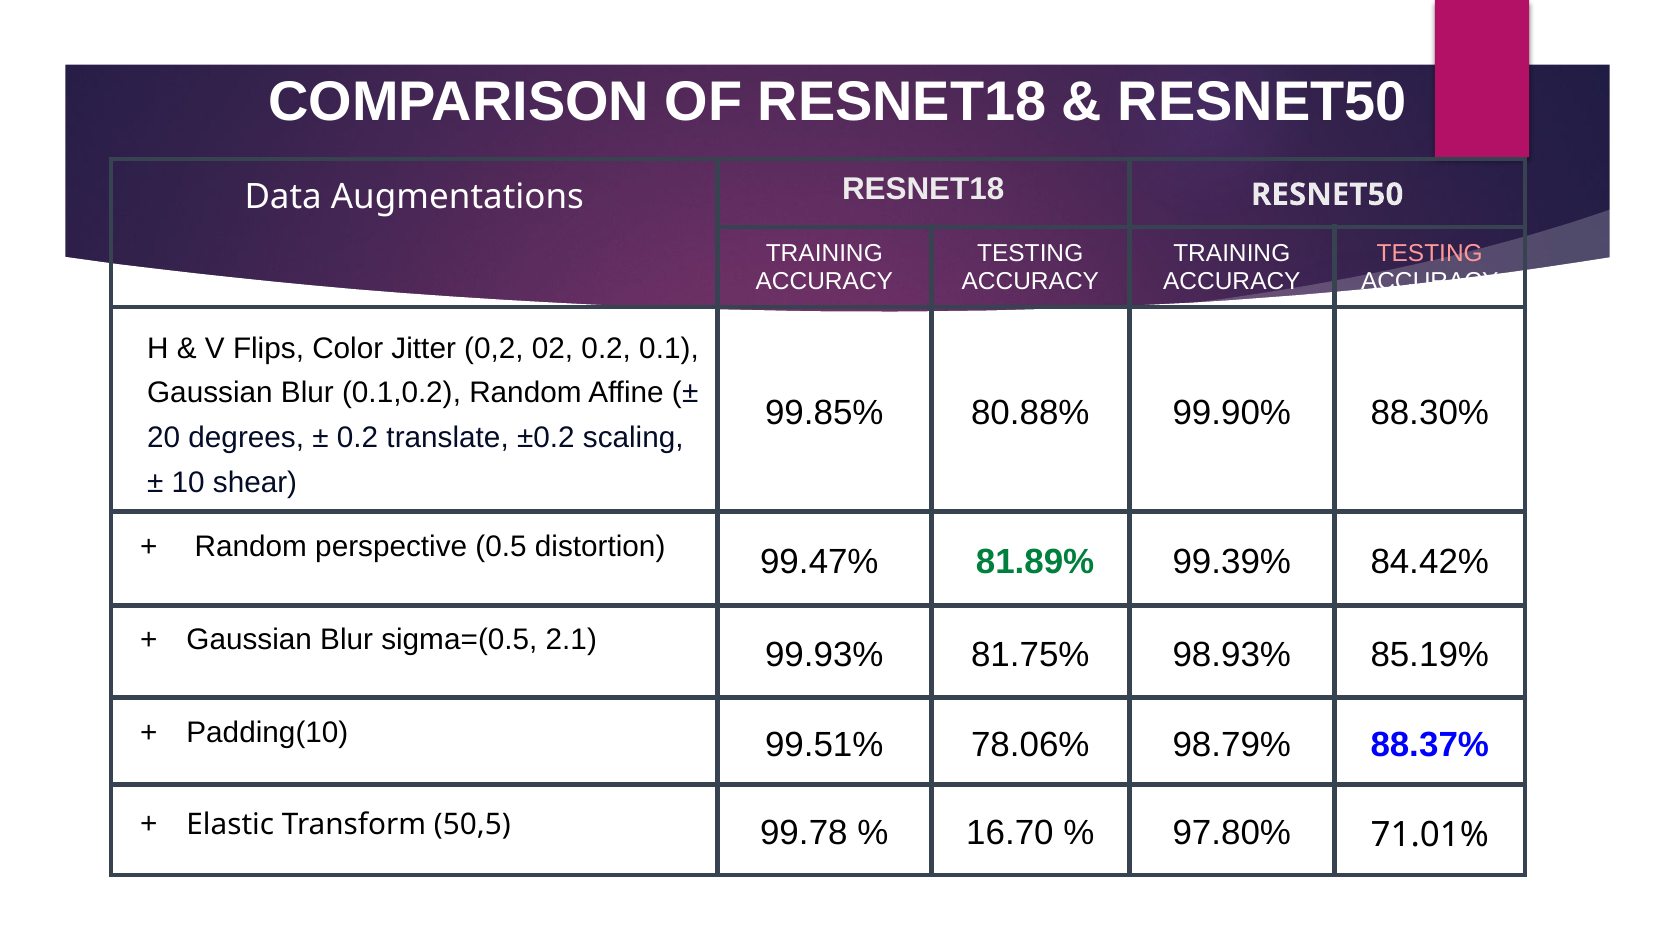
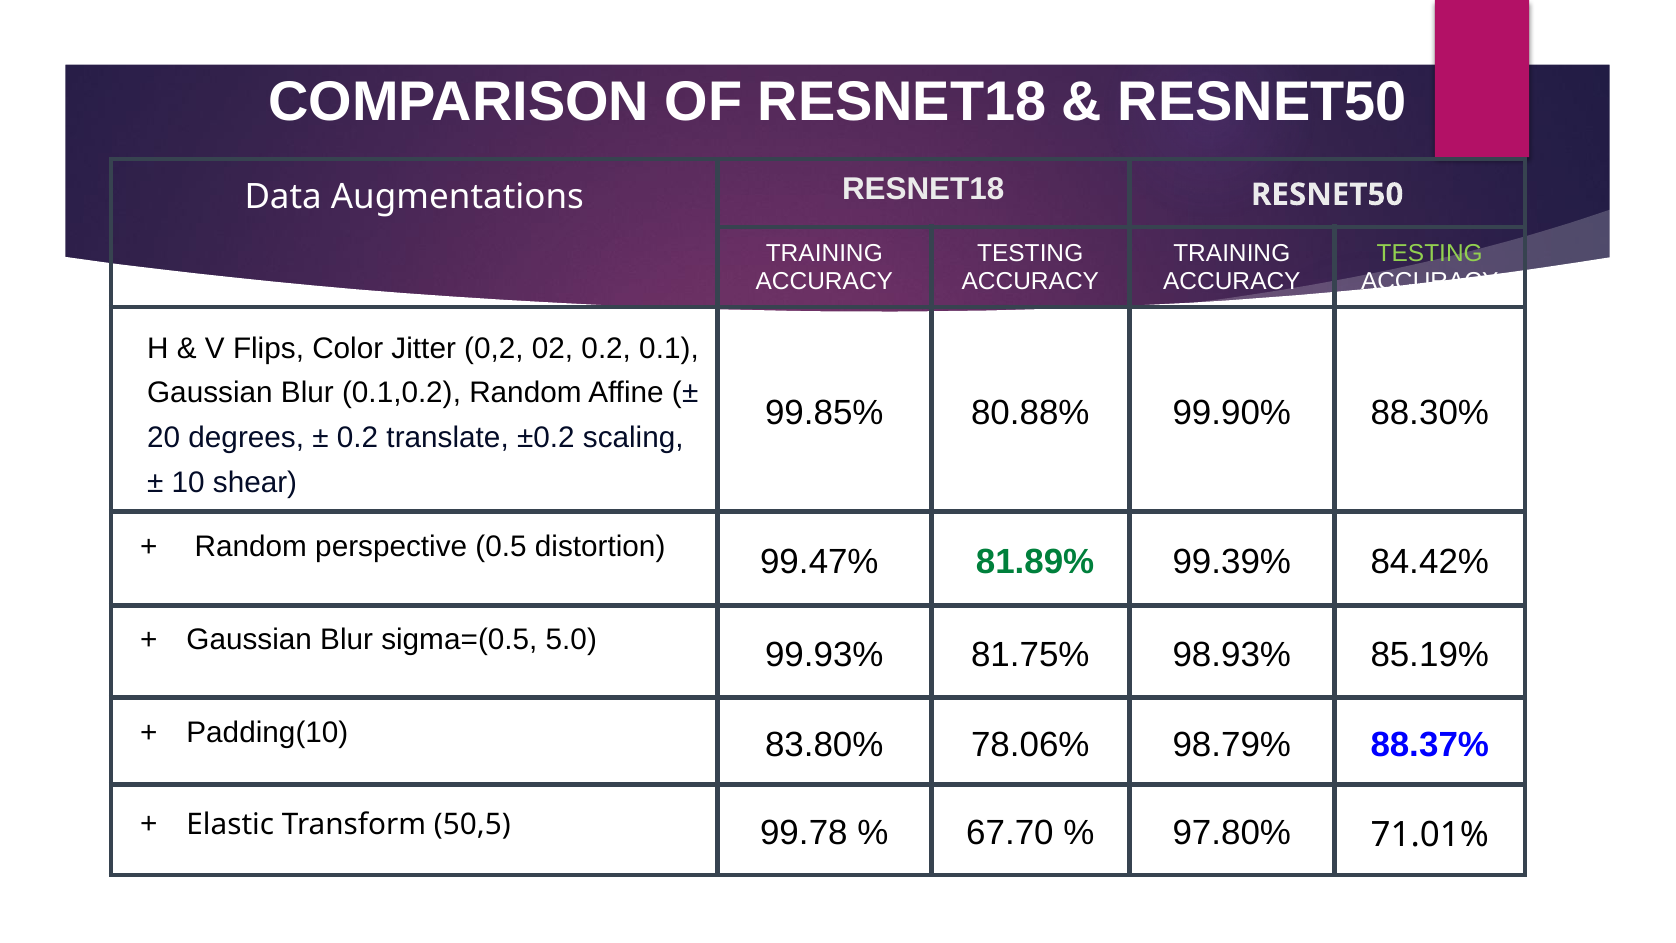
TESTING at (1430, 253) colour: pink -> light green
2.1: 2.1 -> 5.0
99.51%: 99.51% -> 83.80%
16.70: 16.70 -> 67.70
